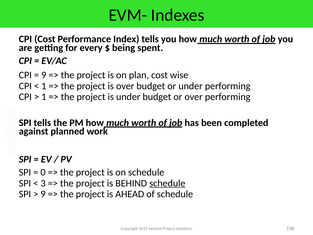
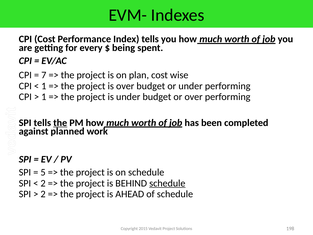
9 at (44, 75): 9 -> 7
the at (60, 123) underline: none -> present
0: 0 -> 5
3 at (43, 183): 3 -> 2
9 at (43, 194): 9 -> 2
